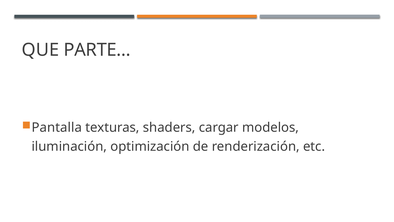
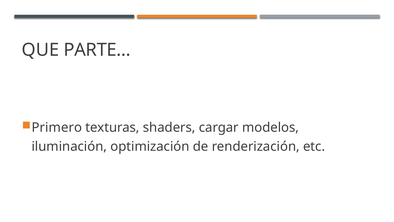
Pantalla: Pantalla -> Primero
